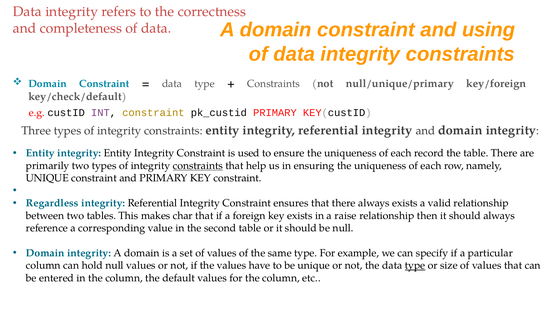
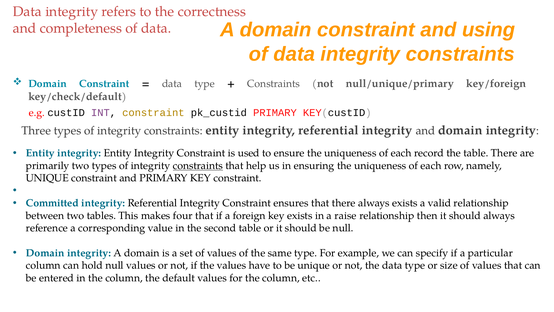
Regardless: Regardless -> Committed
char: char -> four
type at (415, 265) underline: present -> none
